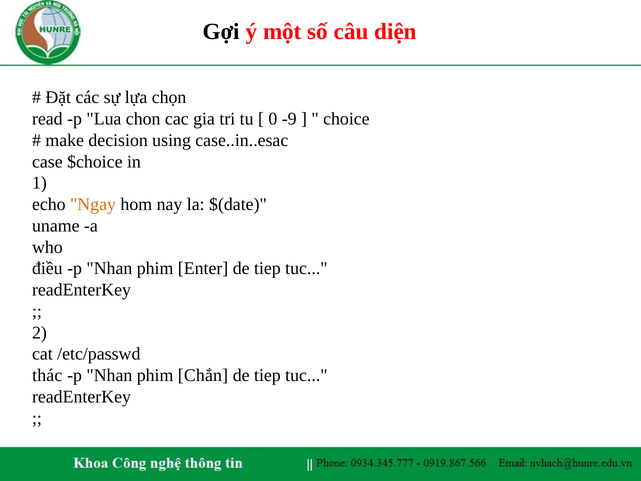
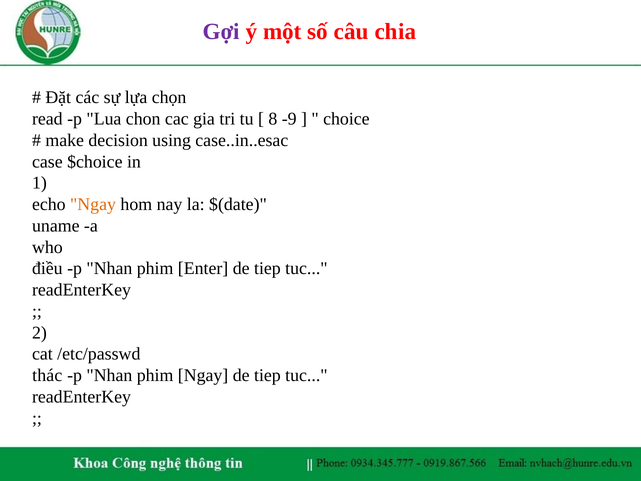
Gợi colour: black -> purple
diện: diện -> chia
0: 0 -> 8
phim Chắn: Chắn -> Ngay
